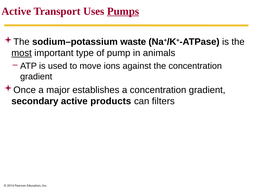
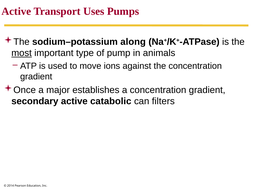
Pumps underline: present -> none
waste: waste -> along
products: products -> catabolic
